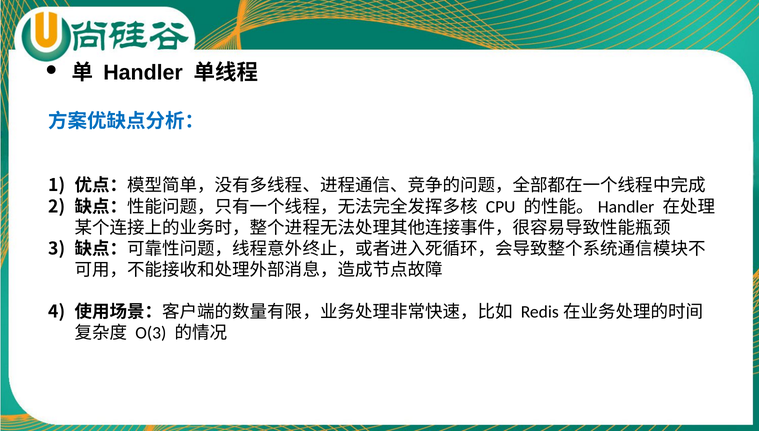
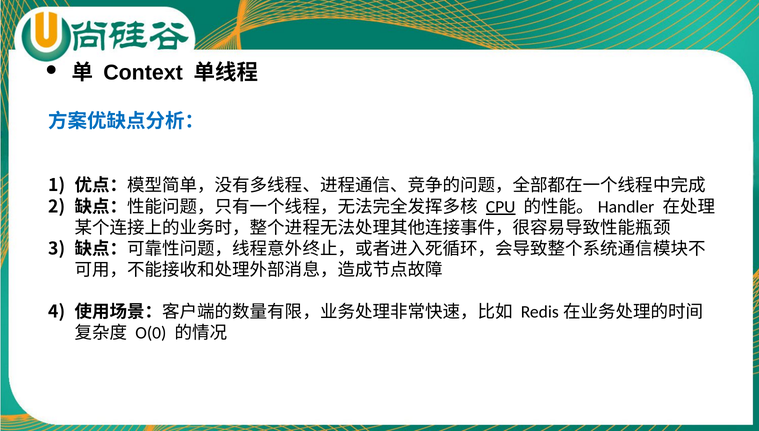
Handler: Handler -> Context
CPU underline: none -> present
O(3: O(3 -> O(0
